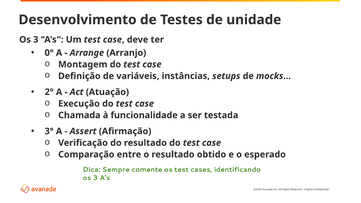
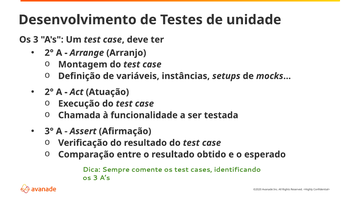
0° at (49, 53): 0° -> 2°
